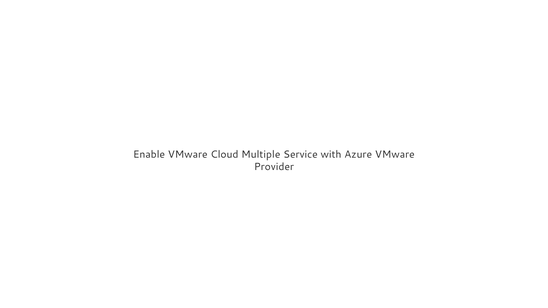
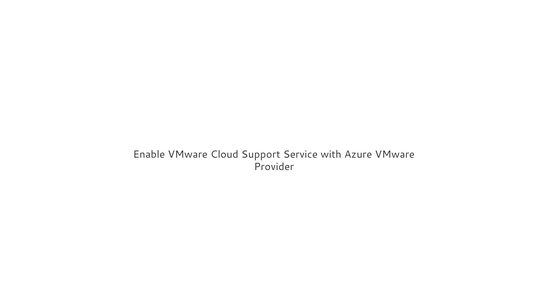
Multiple: Multiple -> Support
